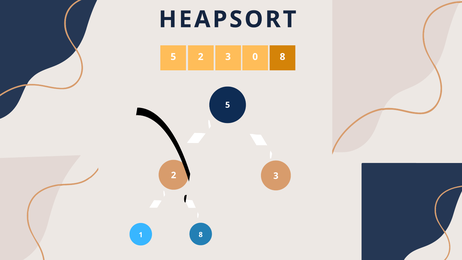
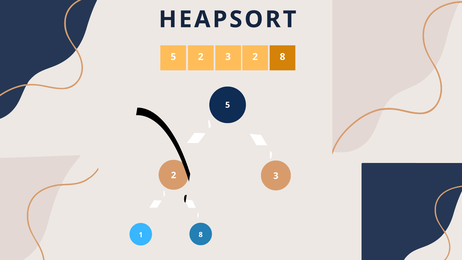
3 0: 0 -> 2
